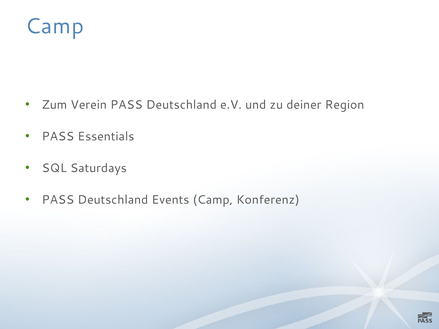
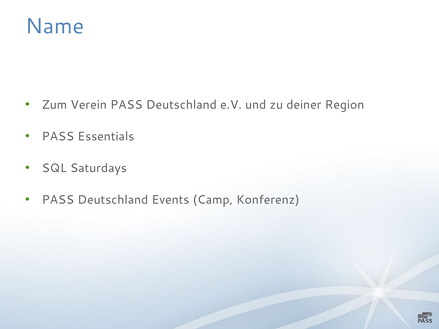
Camp at (55, 26): Camp -> Name
